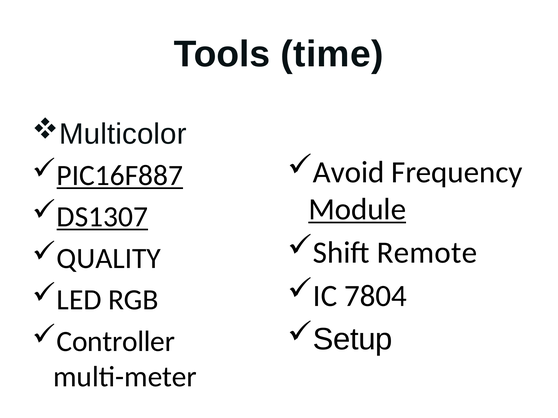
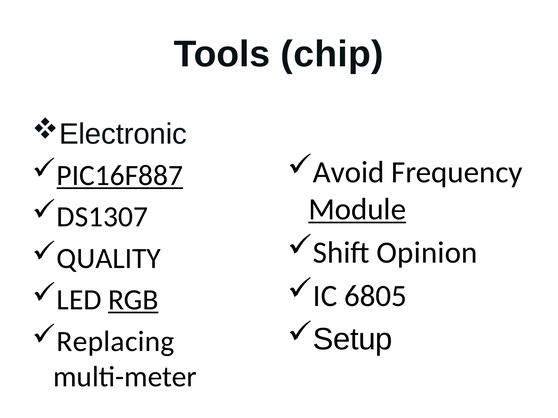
time: time -> chip
Multicolor: Multicolor -> Electronic
DS1307 underline: present -> none
Remote: Remote -> Opinion
7804: 7804 -> 6805
RGB underline: none -> present
Controller: Controller -> Replacing
